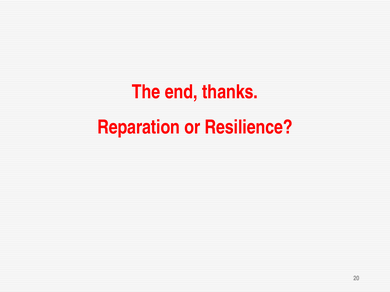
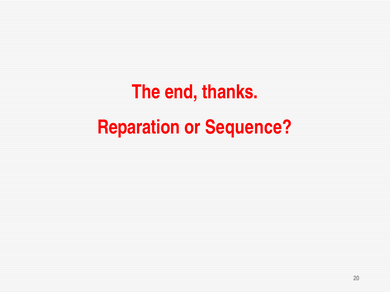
Resilience: Resilience -> Sequence
